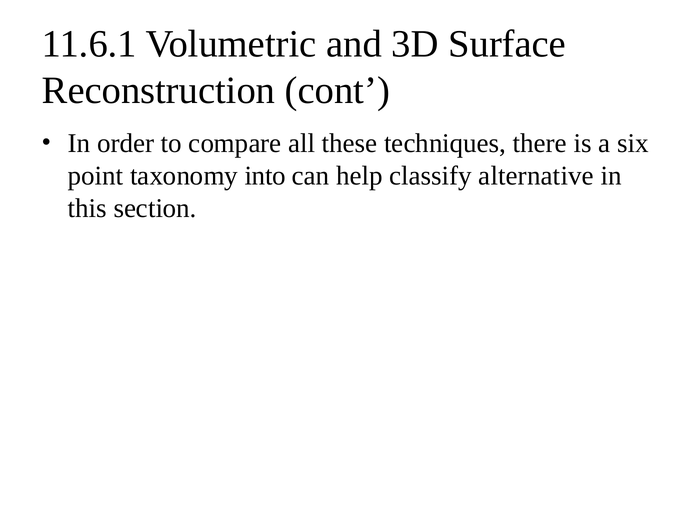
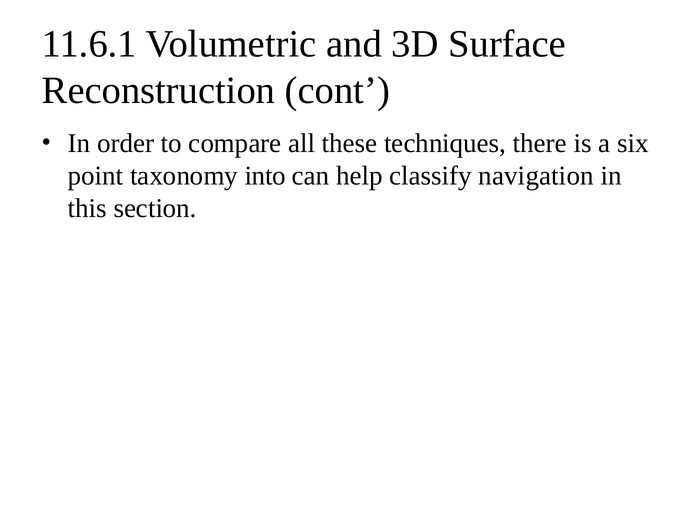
alternative: alternative -> navigation
